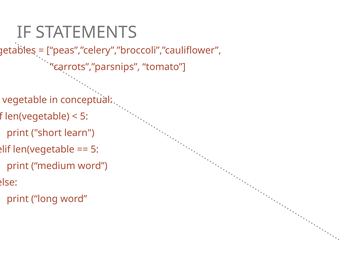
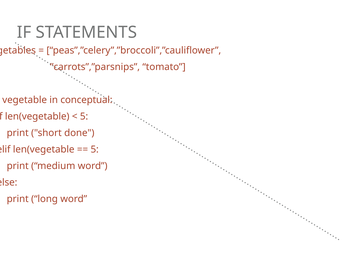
learn: learn -> done
